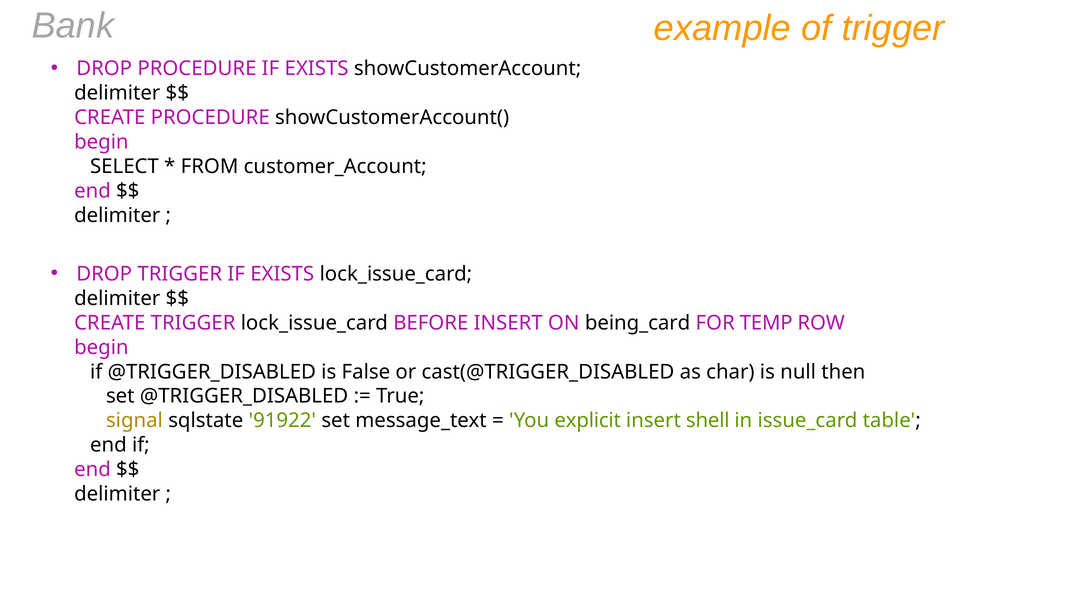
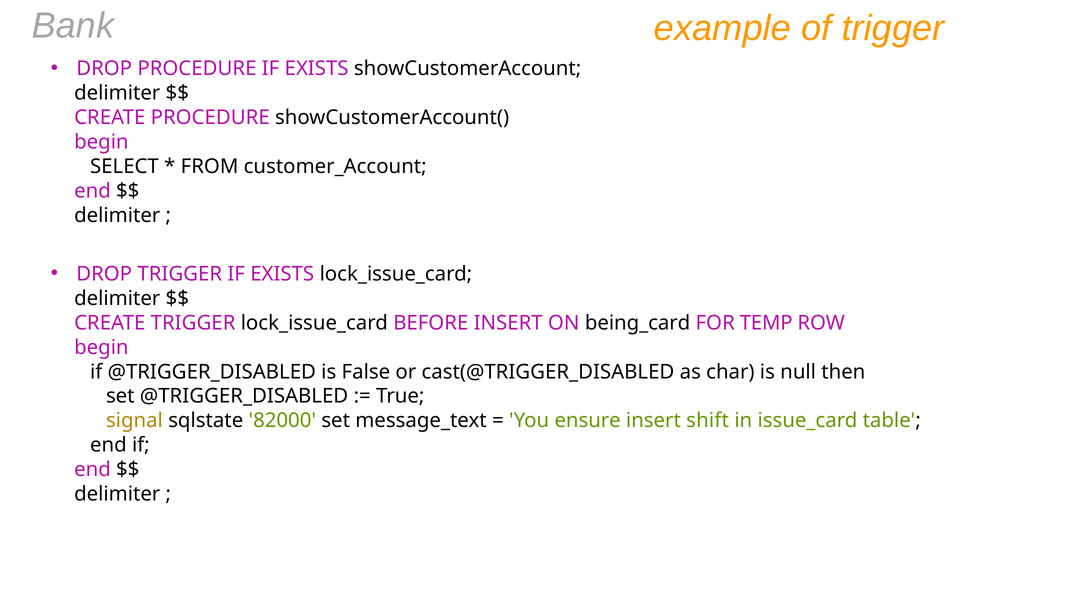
91922: 91922 -> 82000
explicit: explicit -> ensure
shell: shell -> shift
